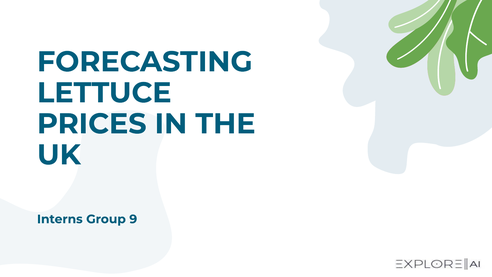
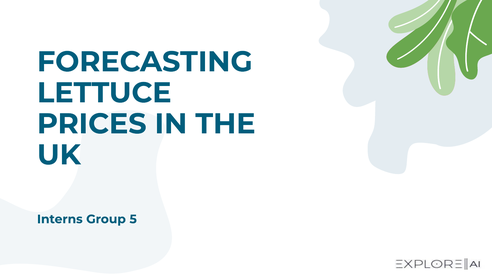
9: 9 -> 5
